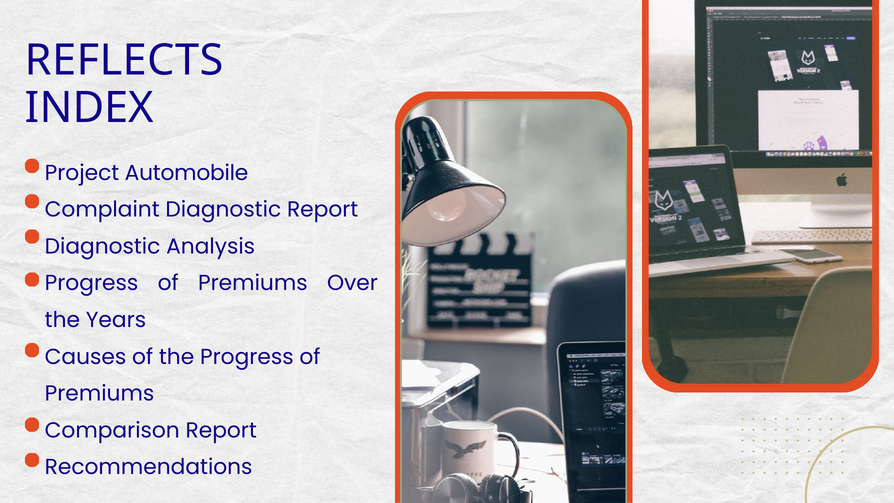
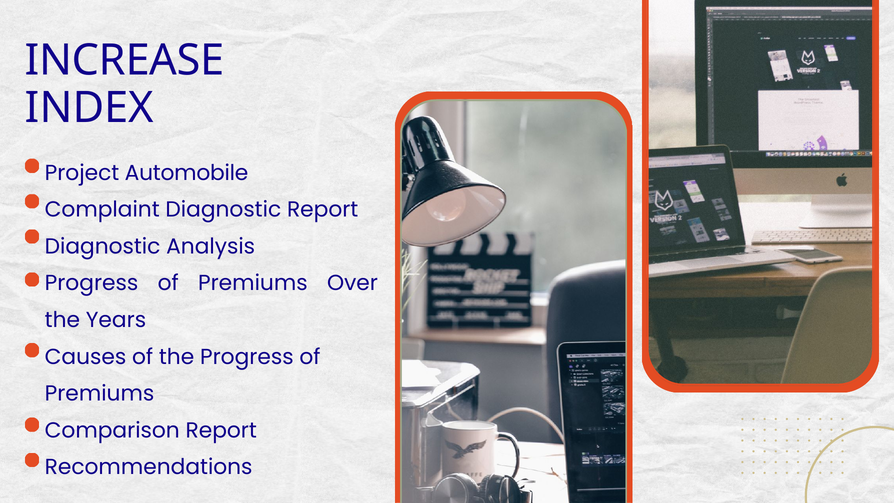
REFLECTS: REFLECTS -> INCREASE
